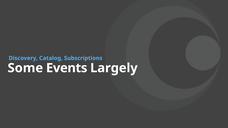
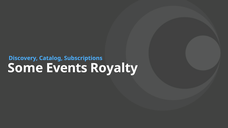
Largely: Largely -> Royalty
